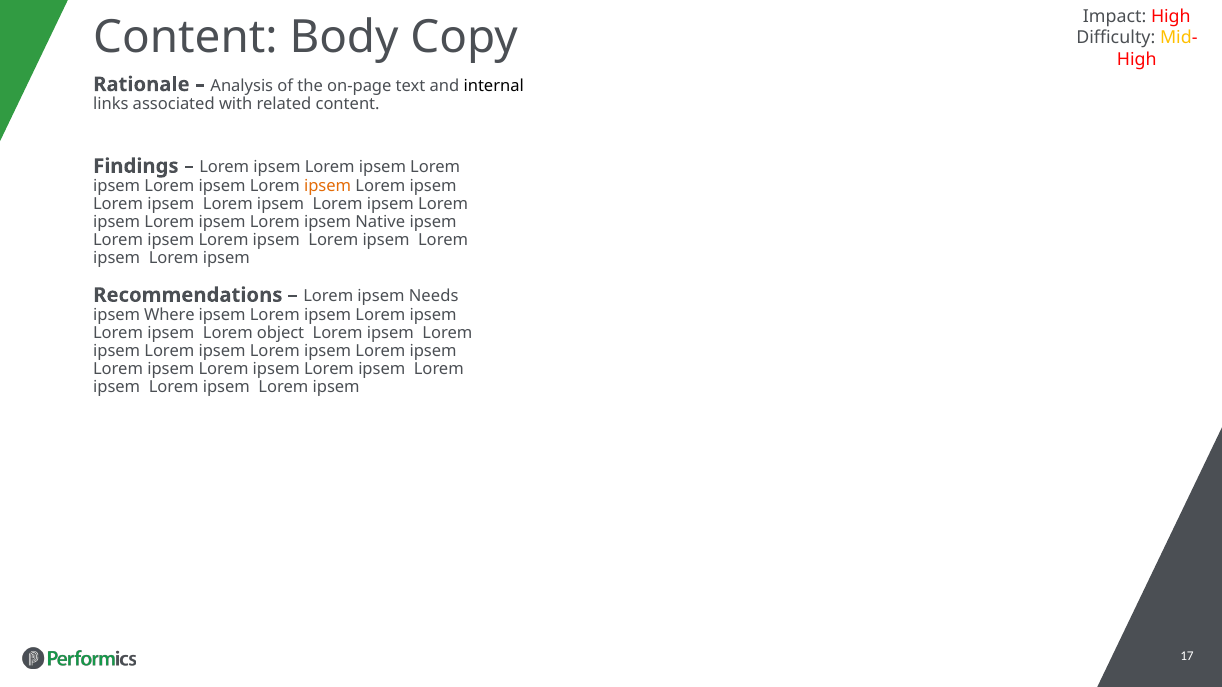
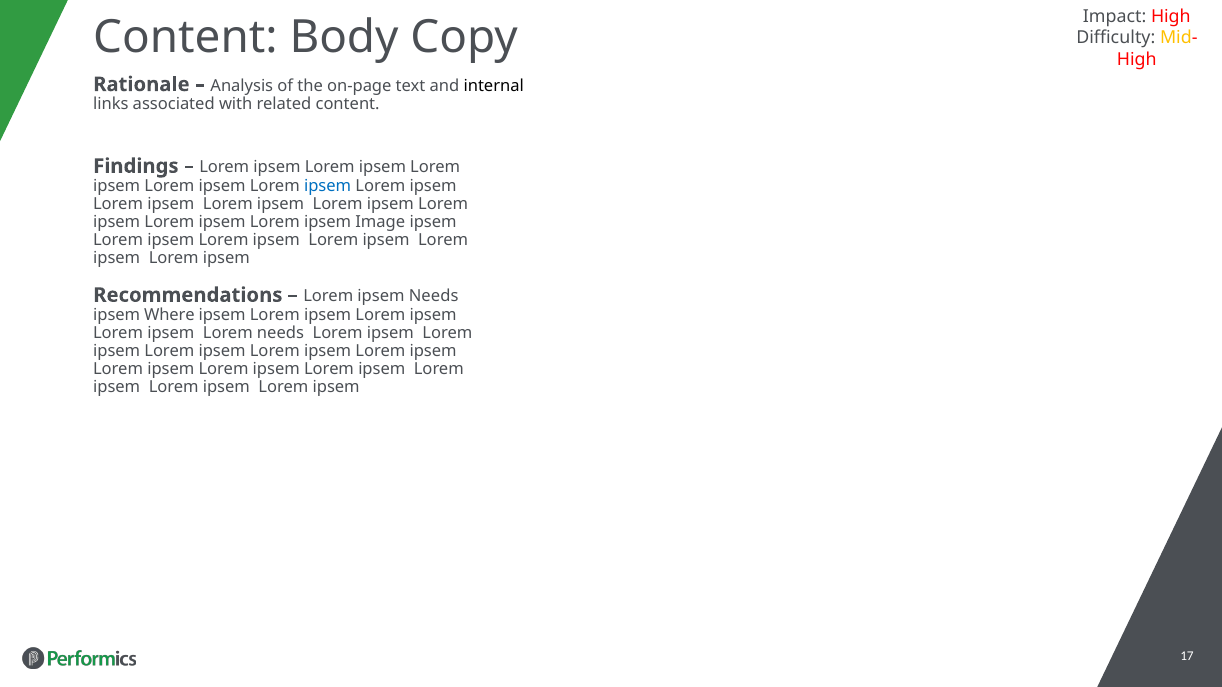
ipsem at (328, 186) colour: orange -> blue
Native: Native -> Image
Lorem object: object -> needs
